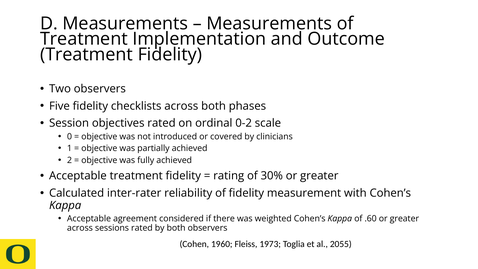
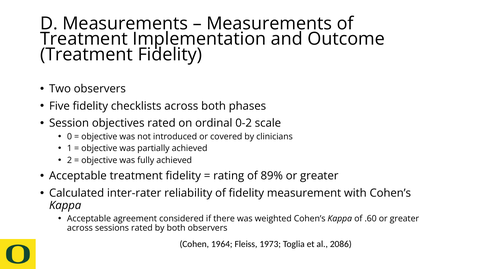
30%: 30% -> 89%
1960: 1960 -> 1964
2055: 2055 -> 2086
